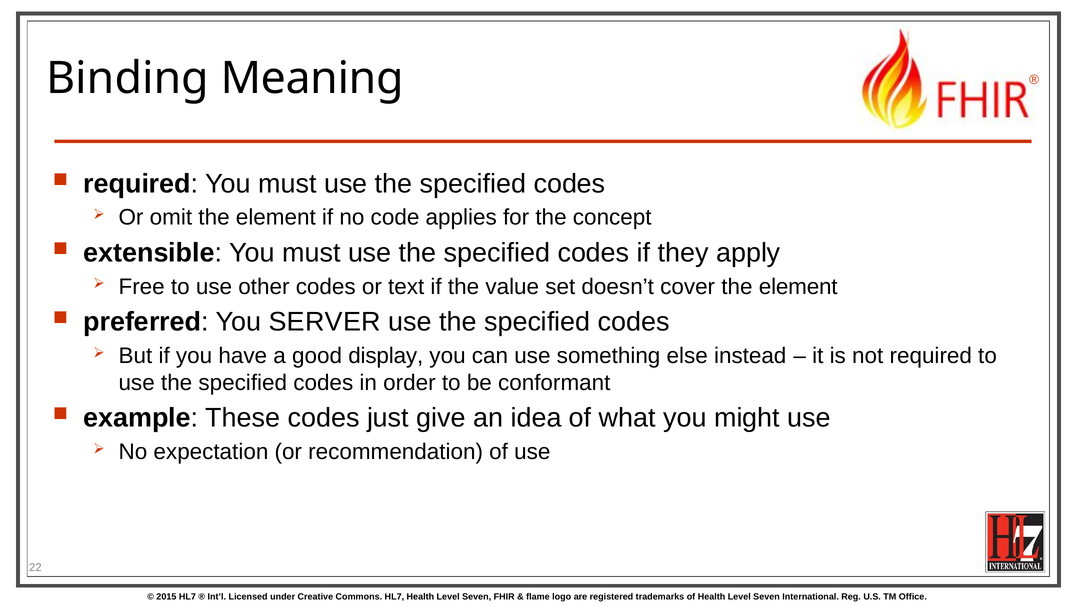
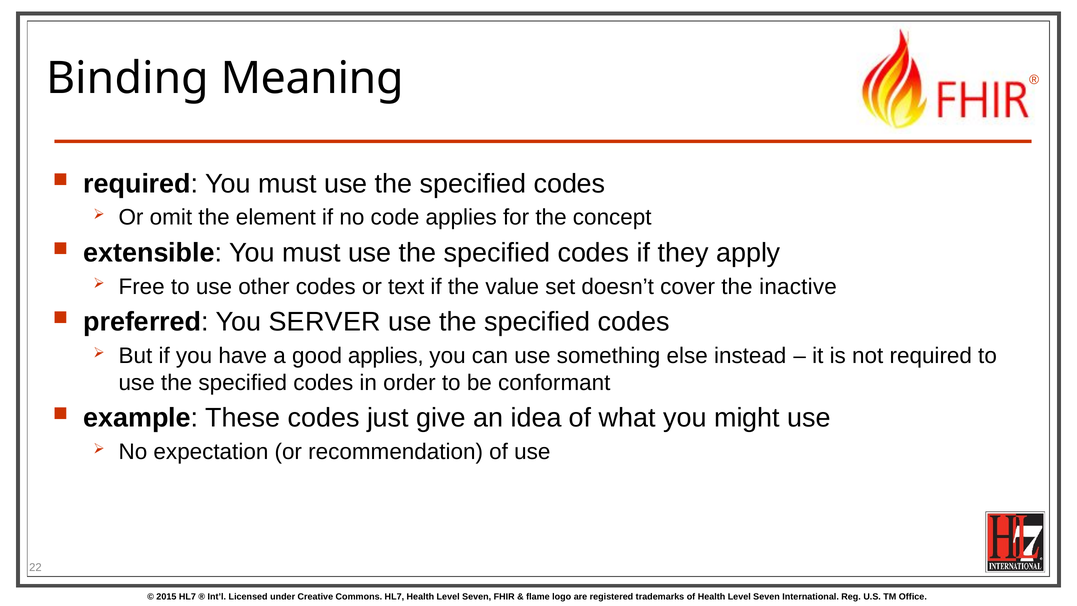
cover the element: element -> inactive
good display: display -> applies
